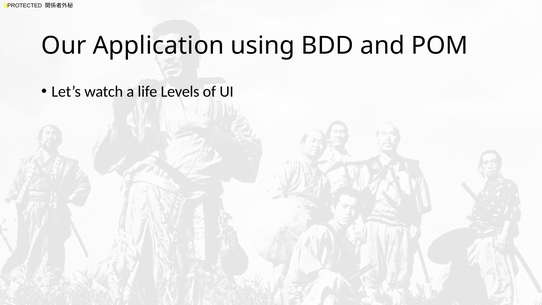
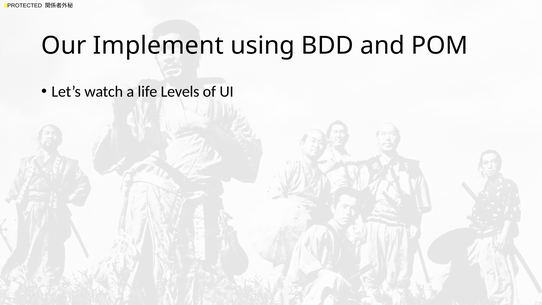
Application: Application -> Implement
